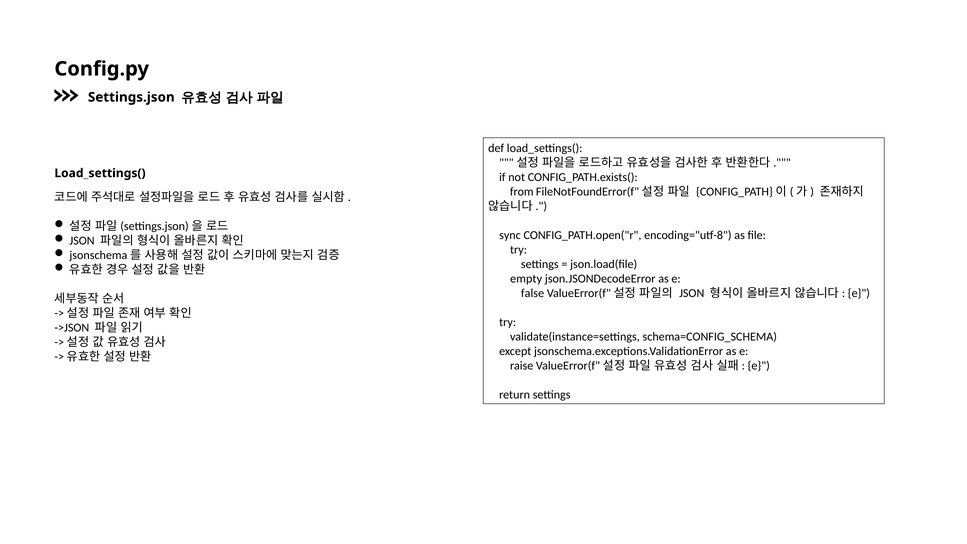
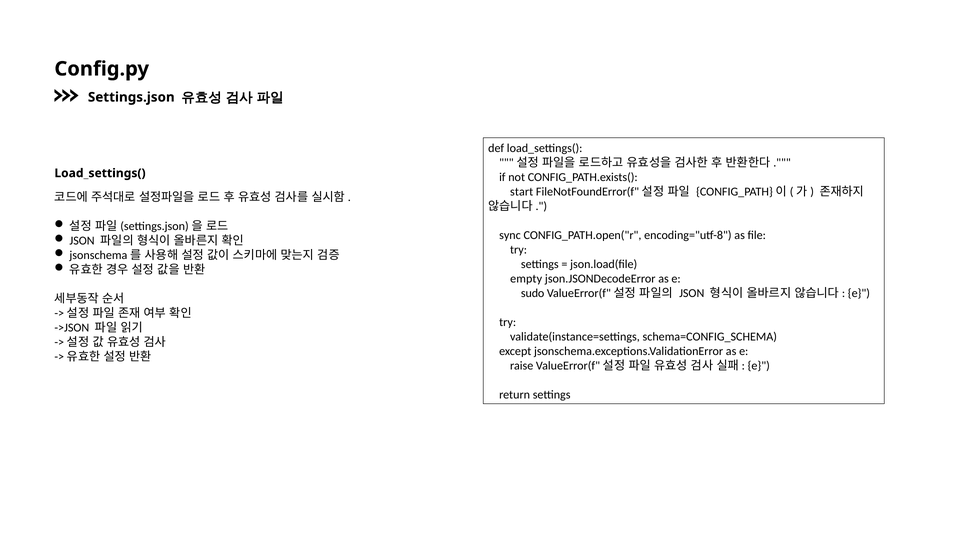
from: from -> start
false: false -> sudo
